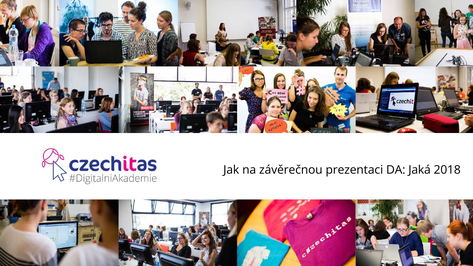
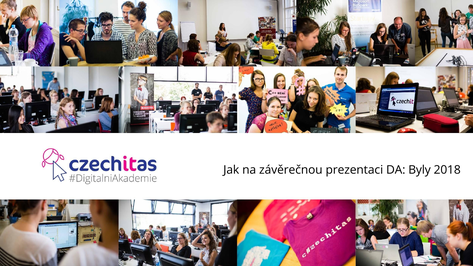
Jaká: Jaká -> Byly
